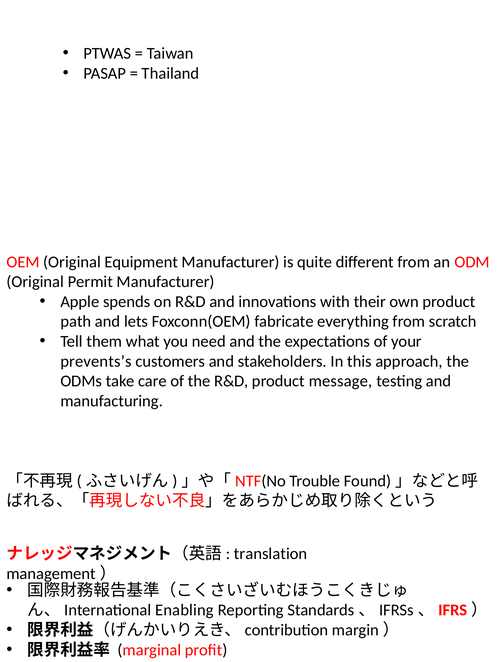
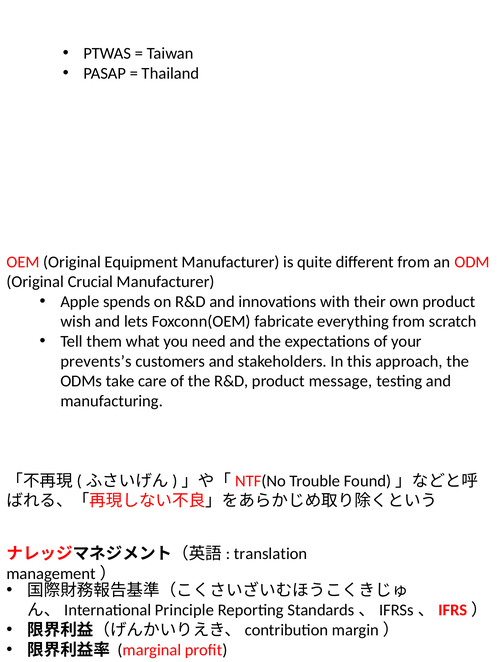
Permit: Permit -> Crucial
path: path -> wish
Enabling: Enabling -> Principle
